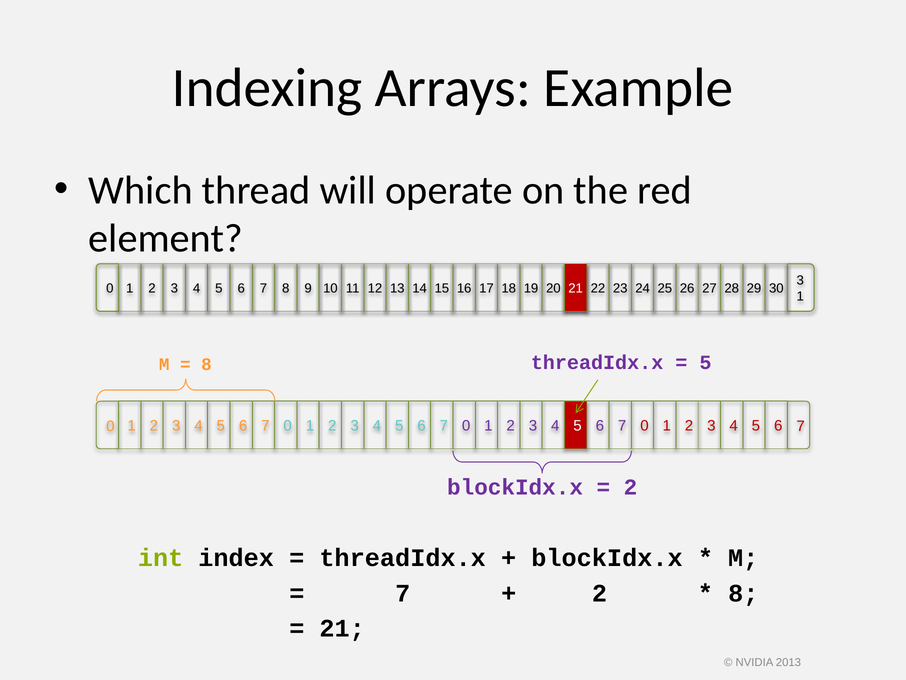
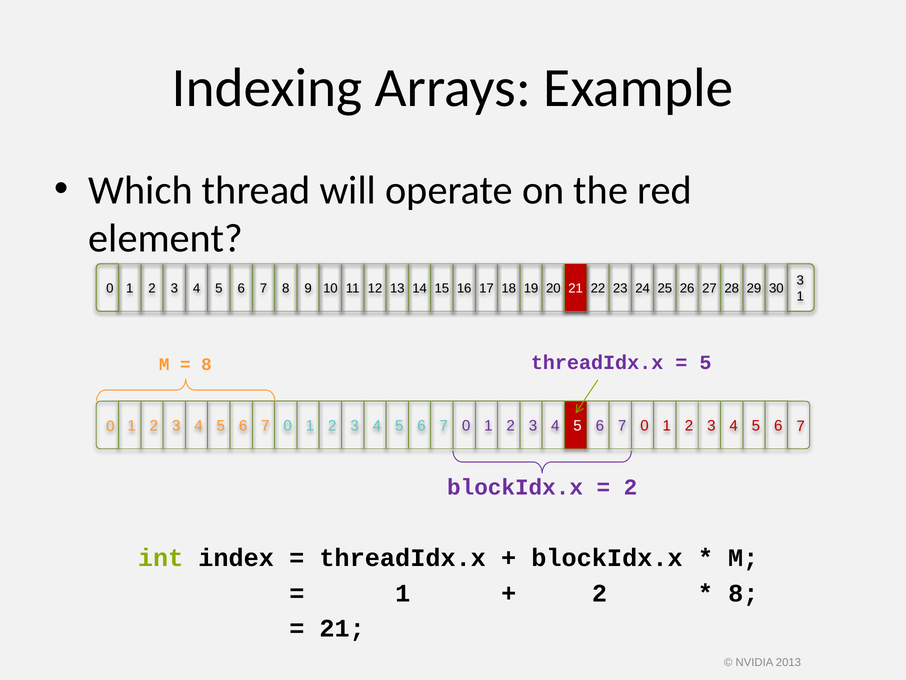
7 at (403, 593): 7 -> 1
